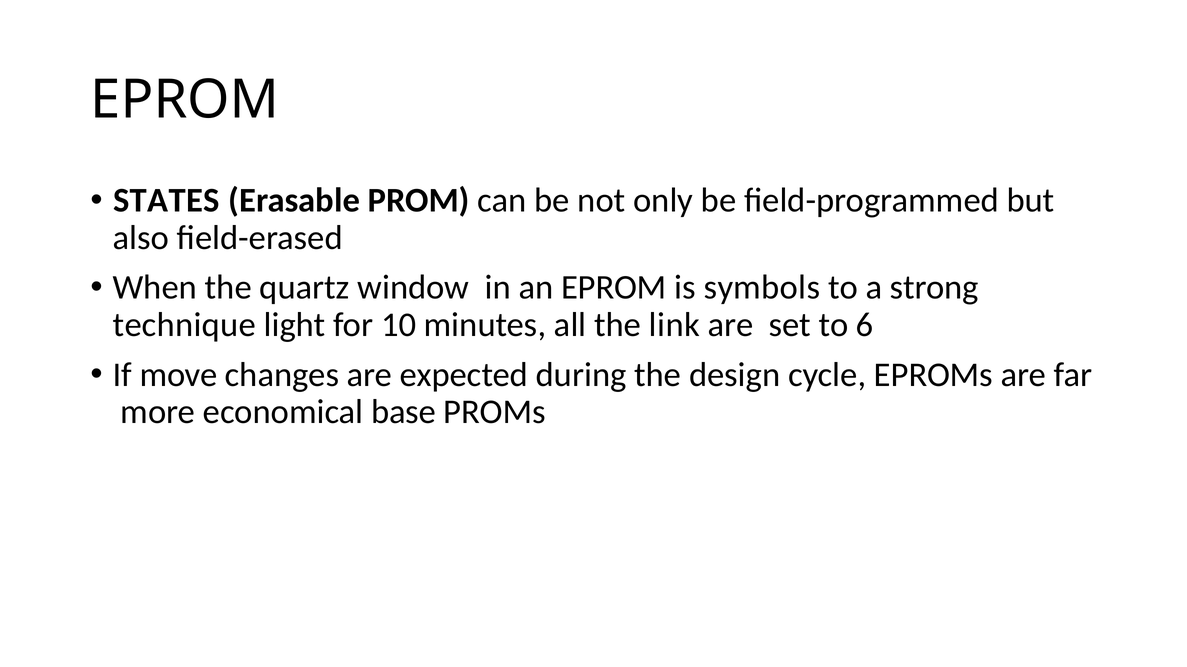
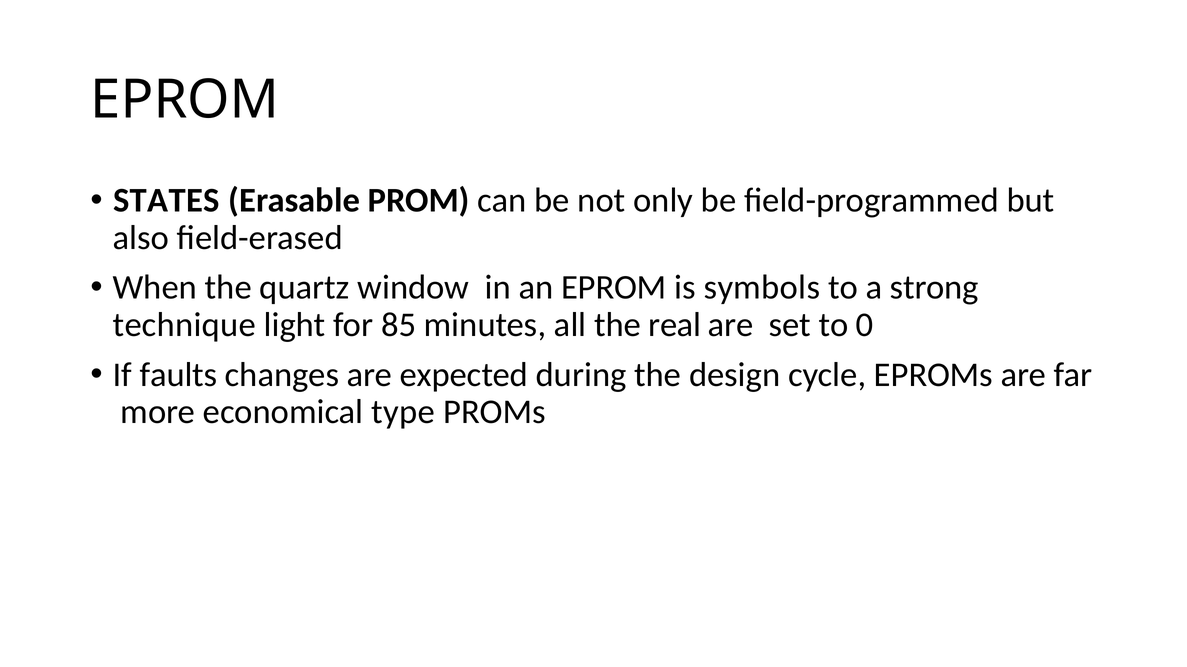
10: 10 -> 85
link: link -> real
6: 6 -> 0
move: move -> faults
base: base -> type
